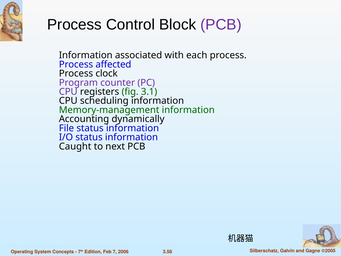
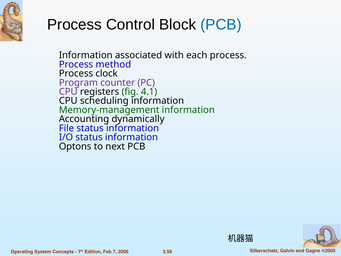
PCB at (221, 25) colour: purple -> blue
affected: affected -> method
3.1: 3.1 -> 4.1
Caught: Caught -> Optons
